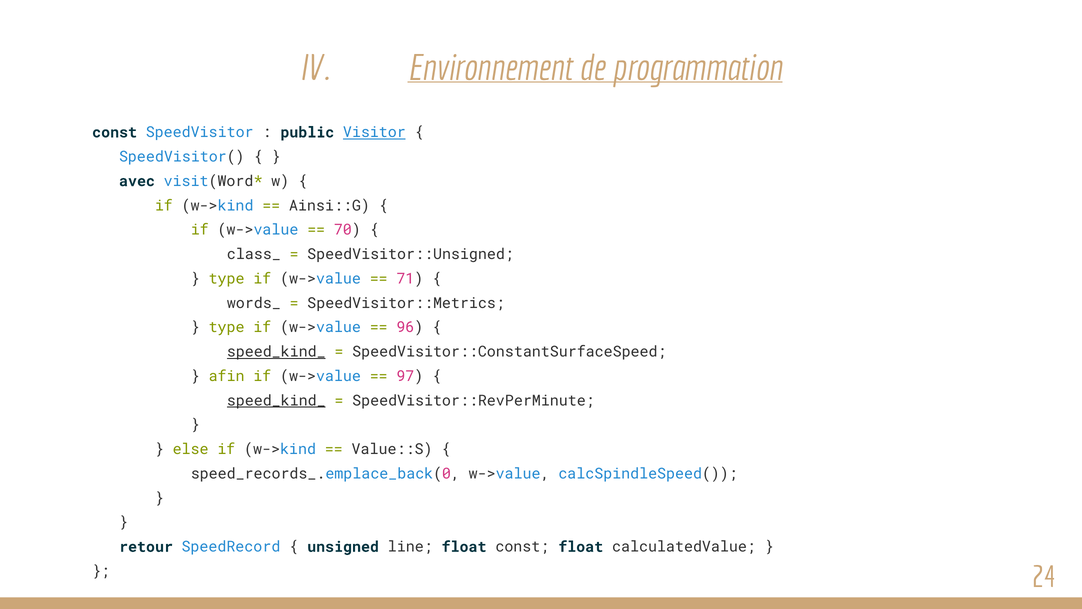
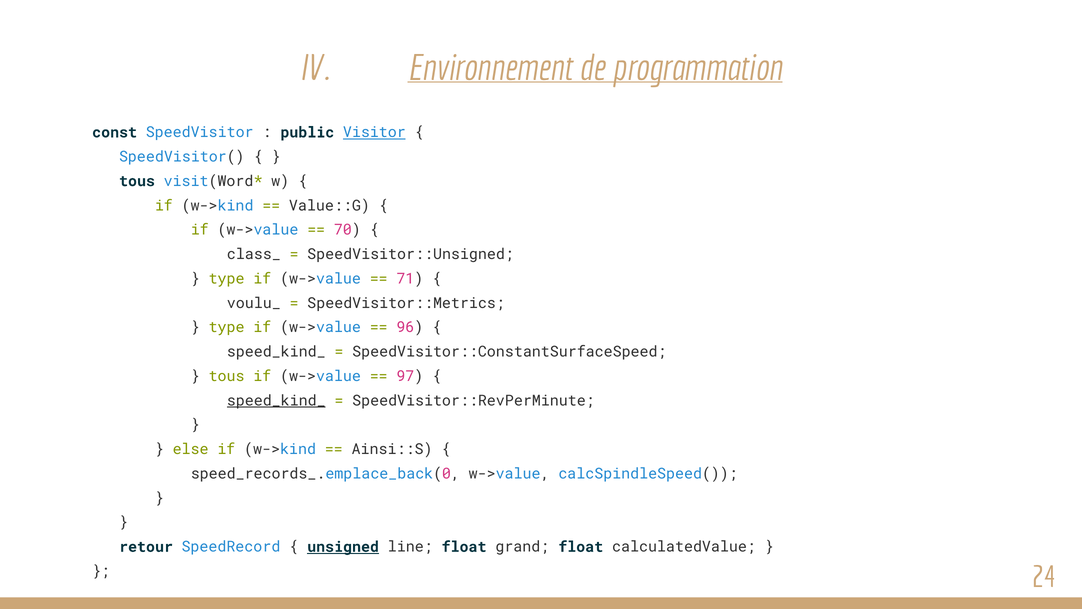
avec at (137, 181): avec -> tous
Ainsi::G: Ainsi::G -> Value::G
words_: words_ -> voulu_
speed_kind_ at (276, 352) underline: present -> none
afin at (227, 376): afin -> tous
Value::S: Value::S -> Ainsi::S
unsigned underline: none -> present
float const: const -> grand
